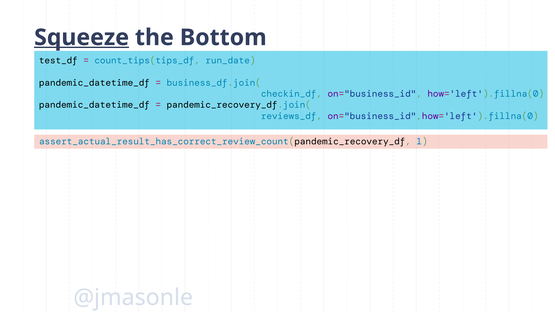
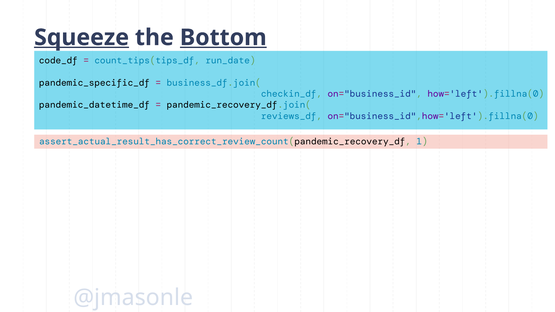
Bottom underline: none -> present
test_df: test_df -> code_df
pandemic_datetime_df at (94, 83): pandemic_datetime_df -> pandemic_specific_df
